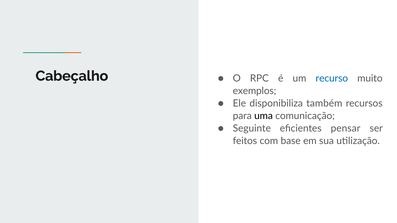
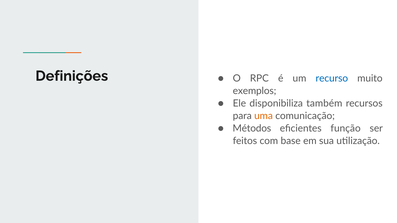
Cabeçalho: Cabeçalho -> Definições
uma colour: black -> orange
Seguinte: Seguinte -> Métodos
pensar: pensar -> função
